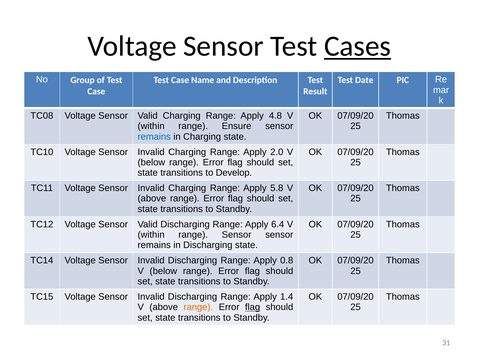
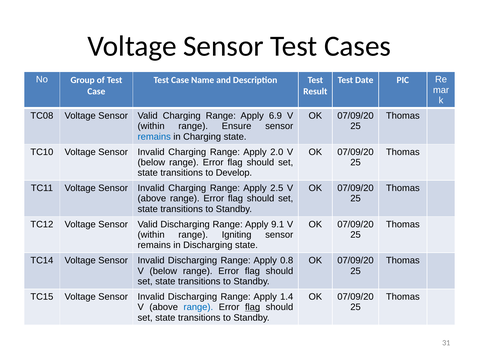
Cases underline: present -> none
4.8: 4.8 -> 6.9
5.8: 5.8 -> 2.5
6.4: 6.4 -> 9.1
range Sensor: Sensor -> Igniting
range at (198, 307) colour: orange -> blue
